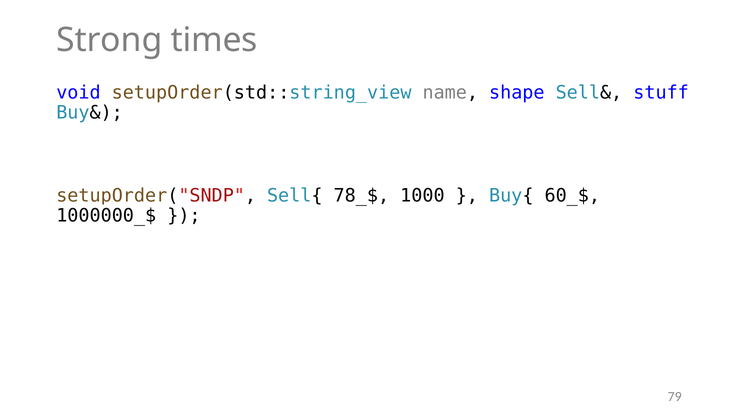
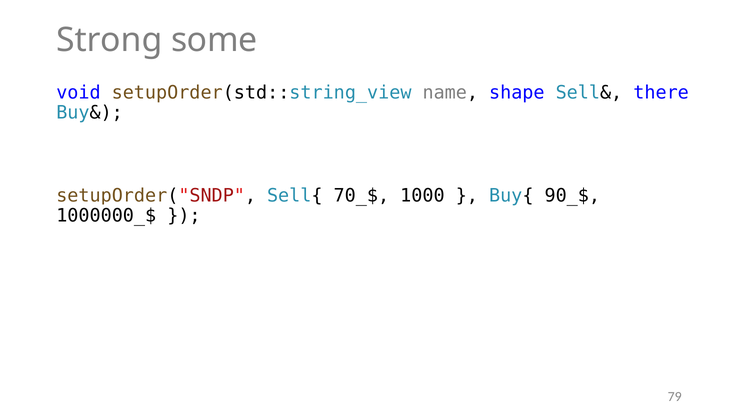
times: times -> some
stuff: stuff -> there
78_$: 78_$ -> 70_$
60_$: 60_$ -> 90_$
